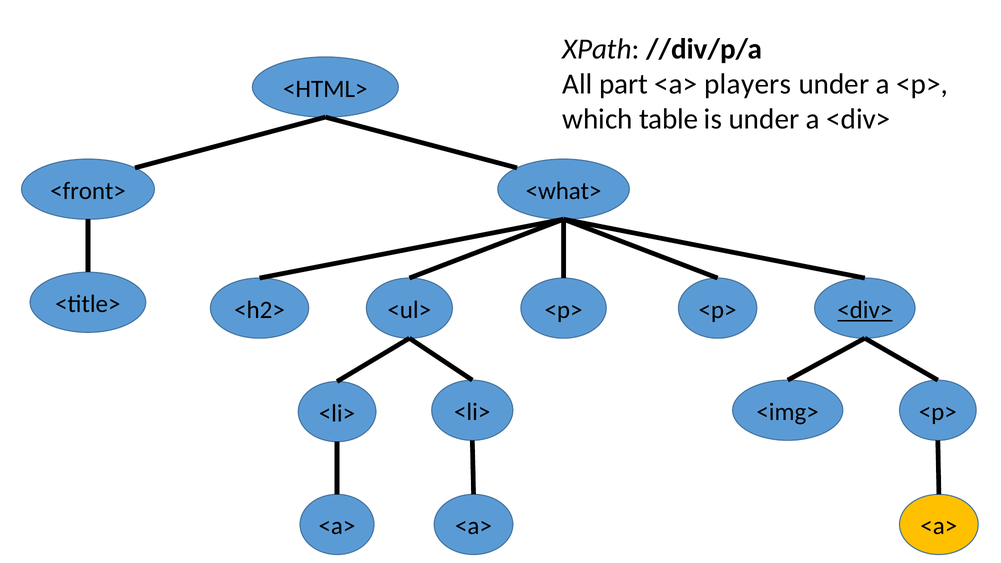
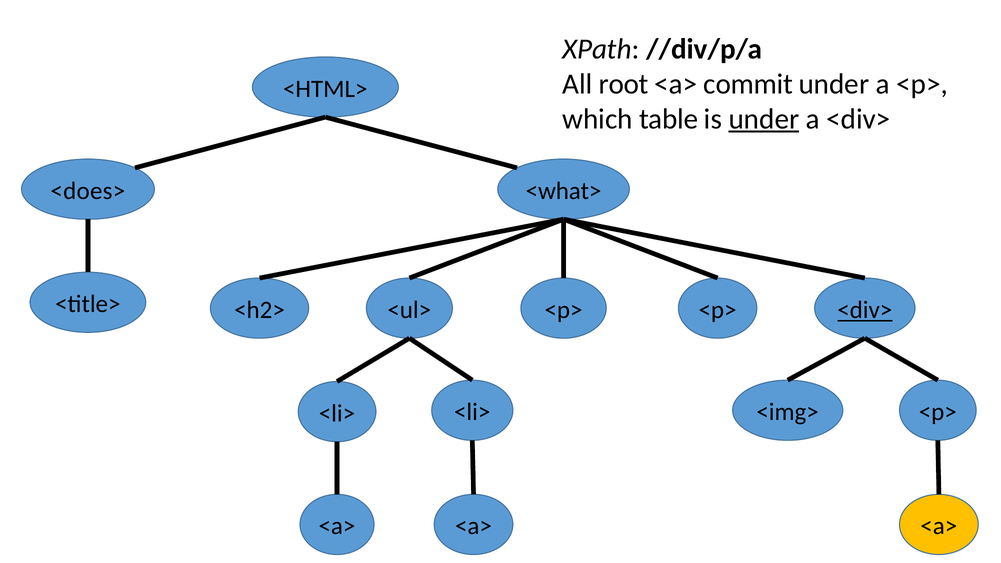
part: part -> root
players: players -> commit
under at (764, 119) underline: none -> present
<front>: <front> -> <does>
